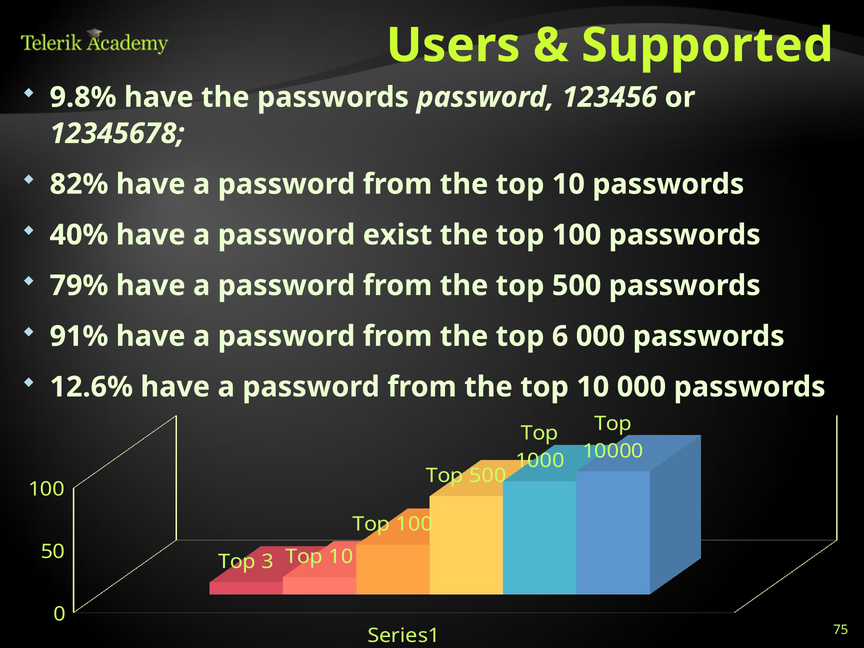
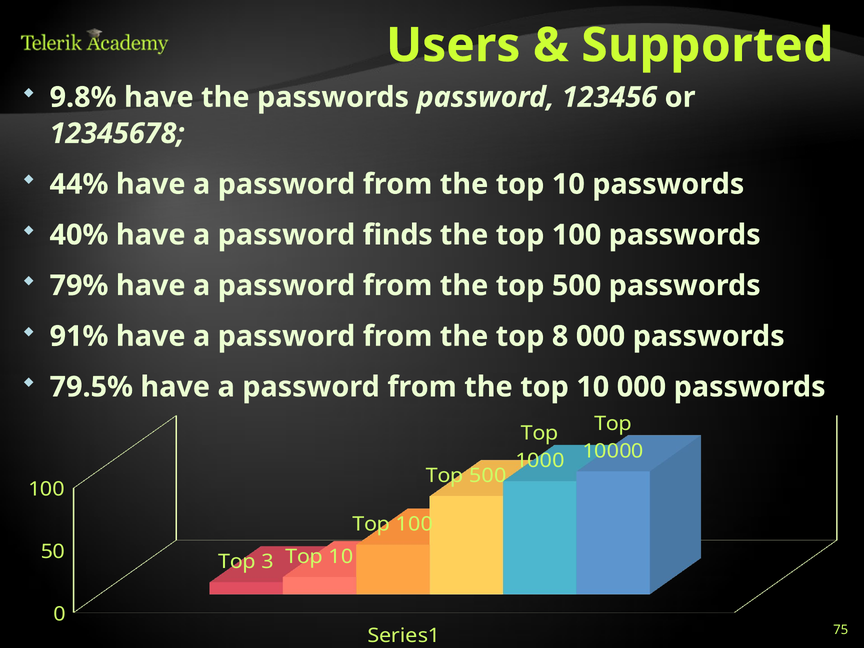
82%: 82% -> 44%
exist: exist -> finds
6: 6 -> 8
12.6%: 12.6% -> 79.5%
